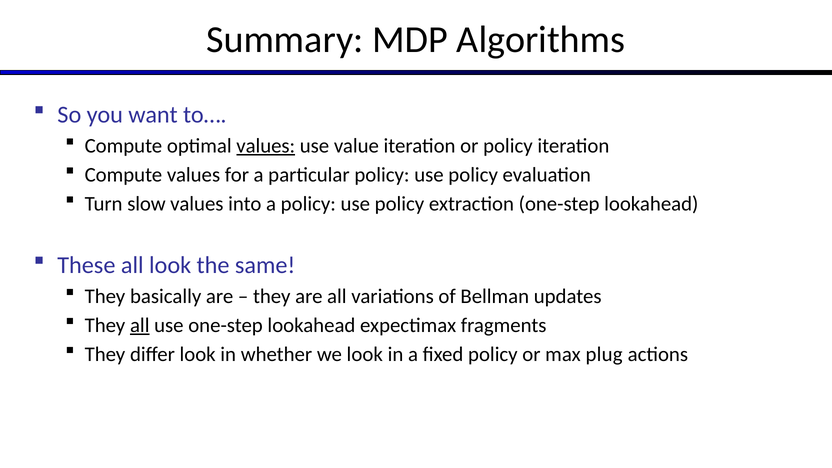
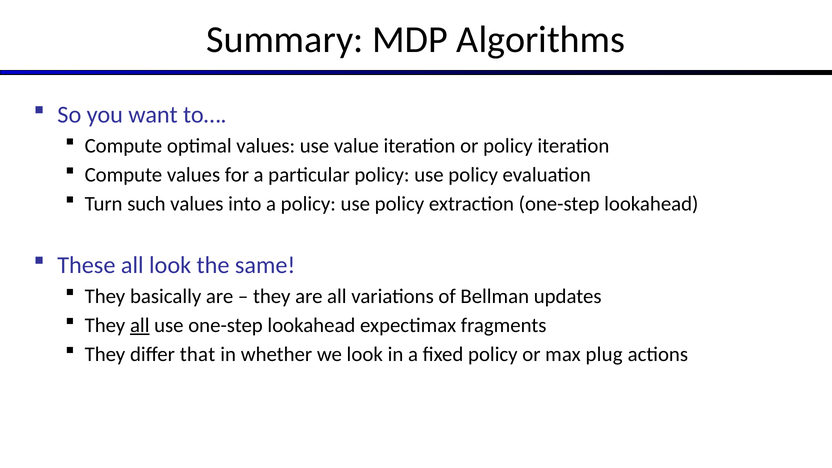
values at (266, 146) underline: present -> none
slow: slow -> such
differ look: look -> that
